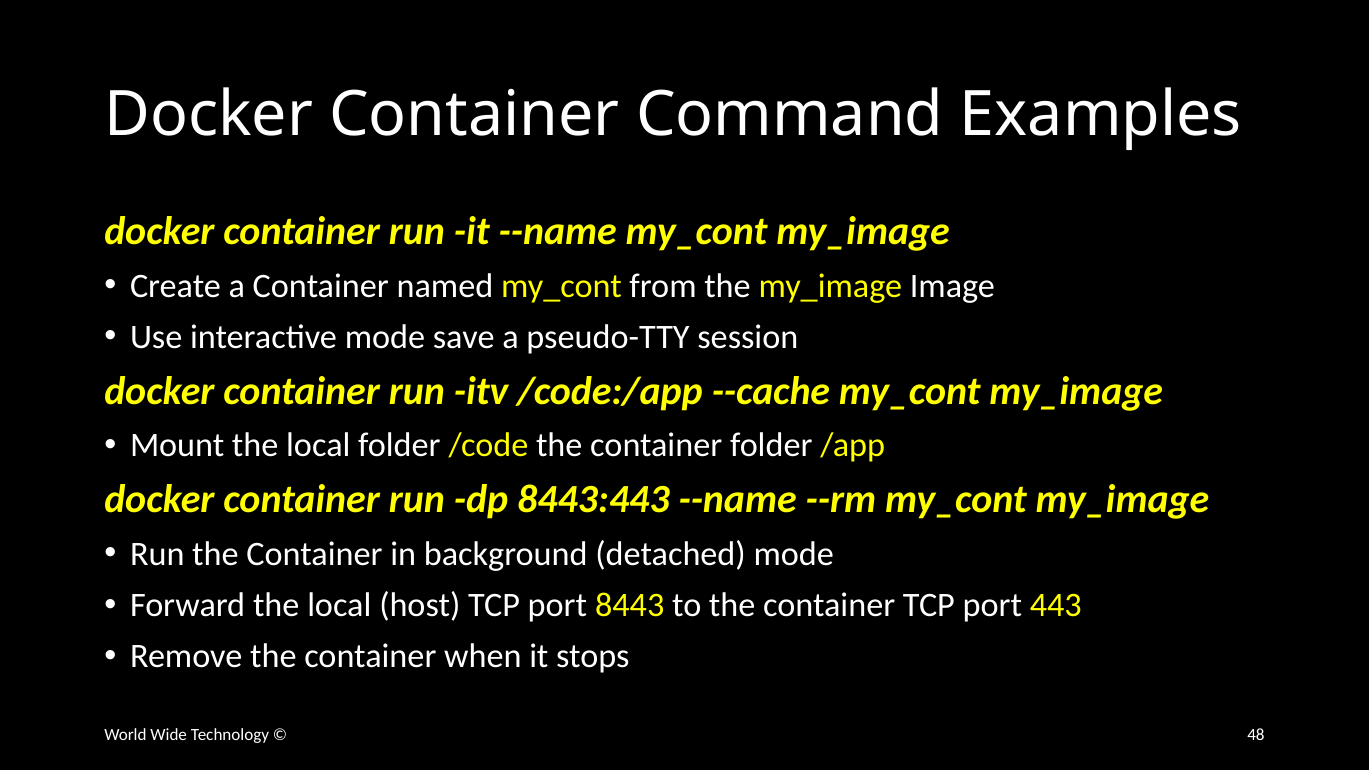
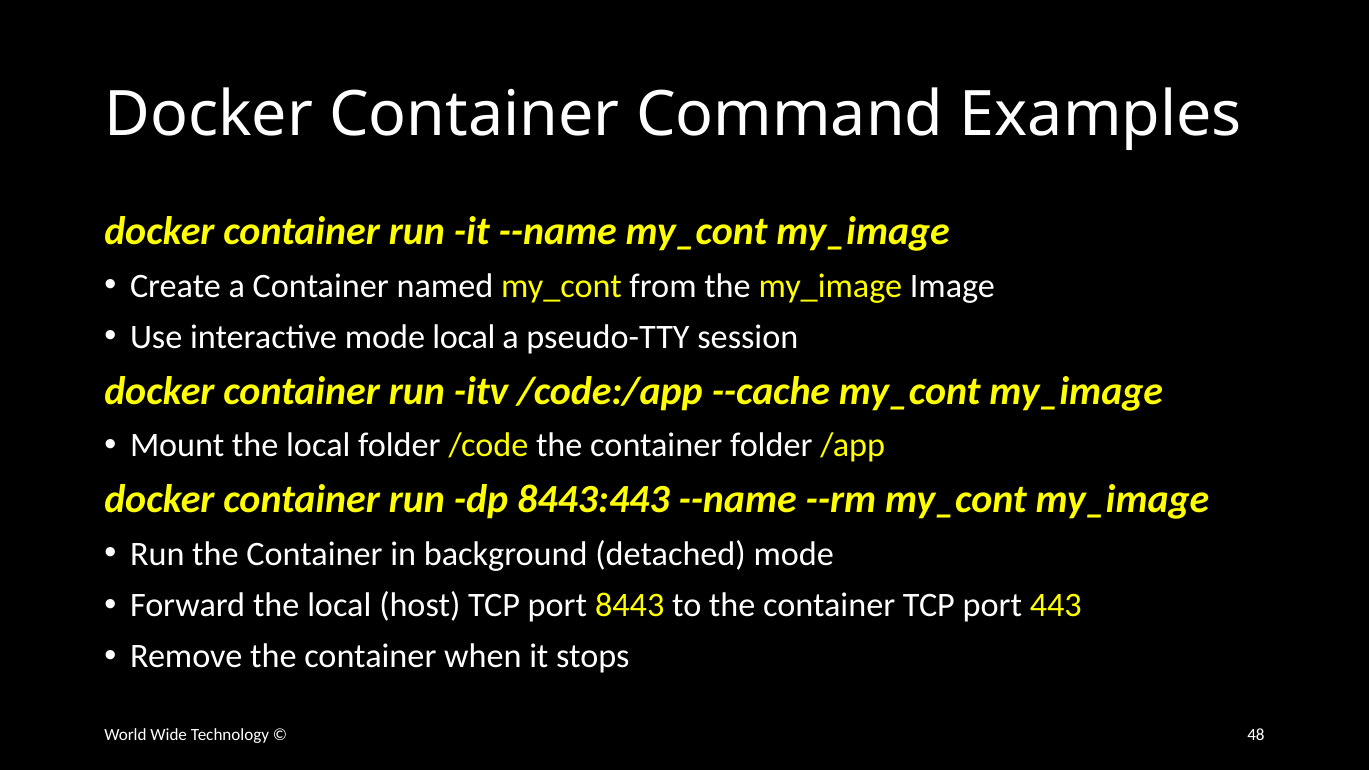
mode save: save -> local
